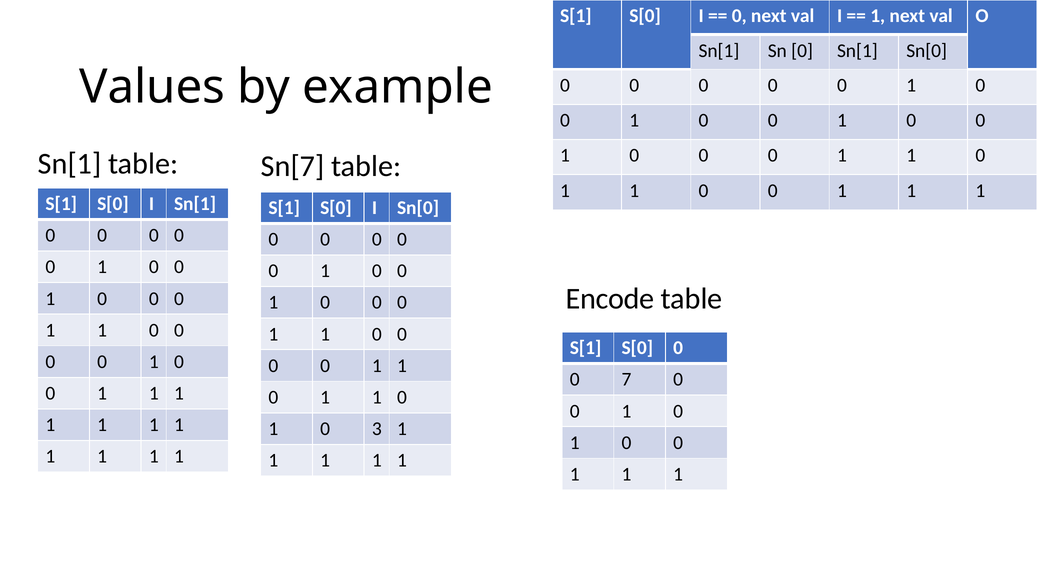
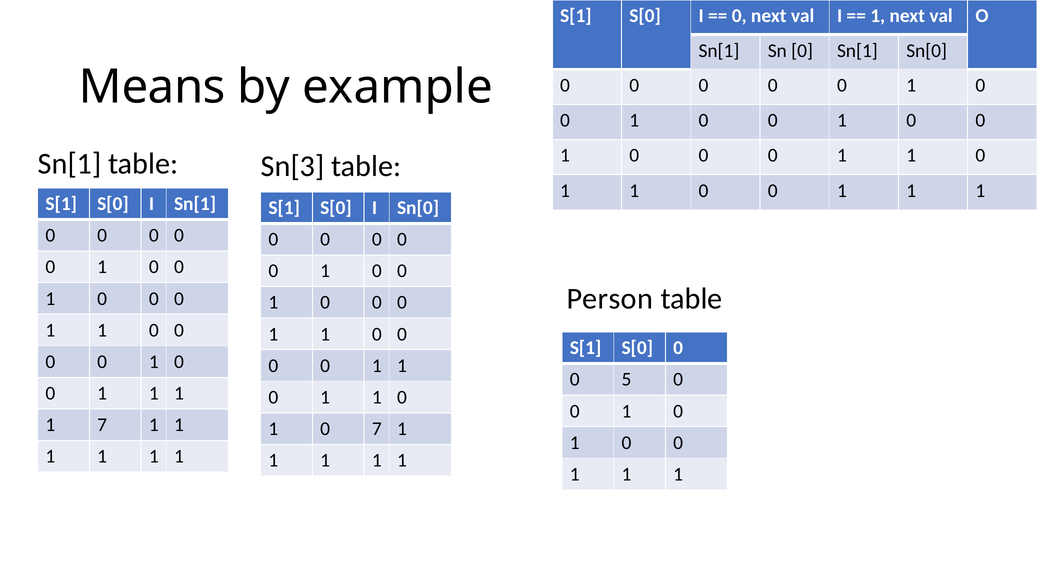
Values: Values -> Means
Sn[7: Sn[7 -> Sn[3
Encode: Encode -> Person
7: 7 -> 5
1 at (102, 424): 1 -> 7
0 3: 3 -> 7
